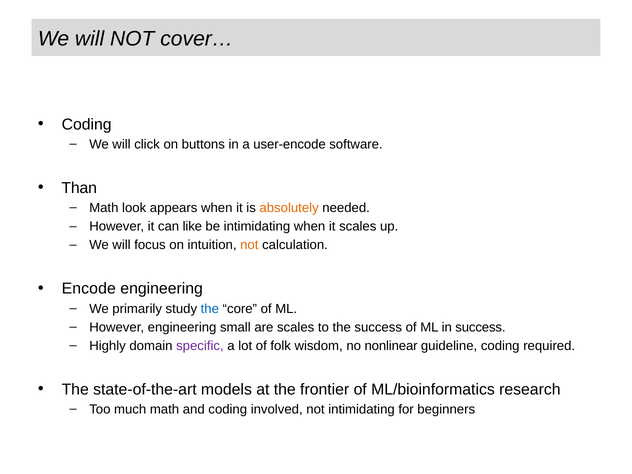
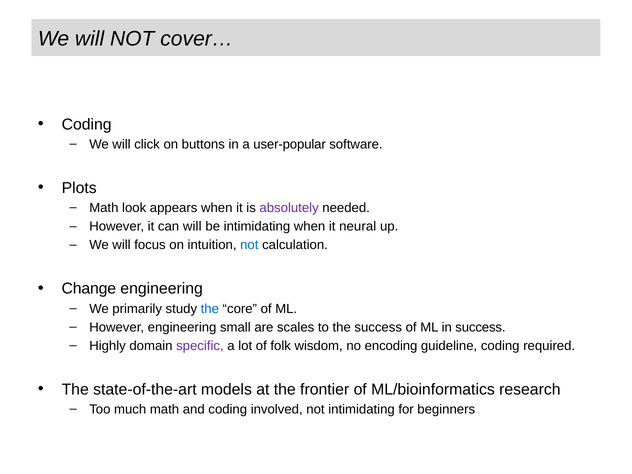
user-encode: user-encode -> user-popular
Than: Than -> Plots
absolutely colour: orange -> purple
can like: like -> will
it scales: scales -> neural
not at (249, 245) colour: orange -> blue
Encode: Encode -> Change
nonlinear: nonlinear -> encoding
